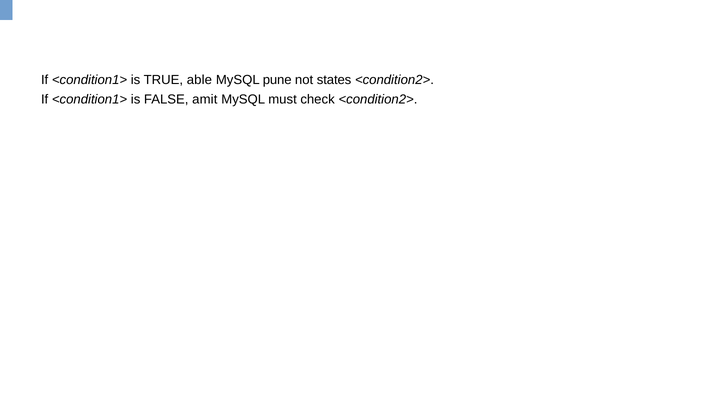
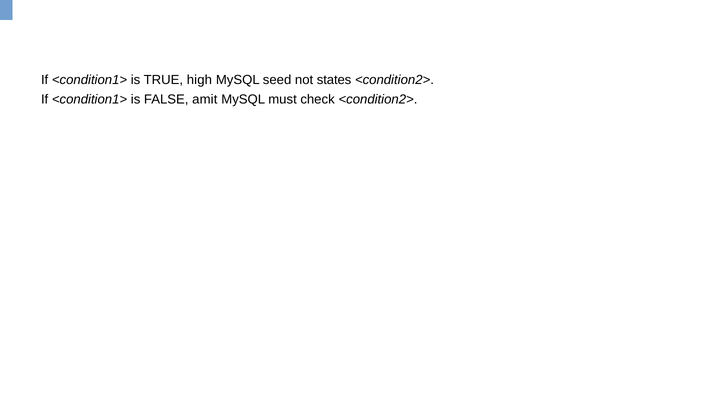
able: able -> high
pune: pune -> seed
